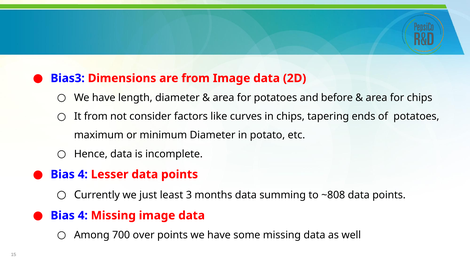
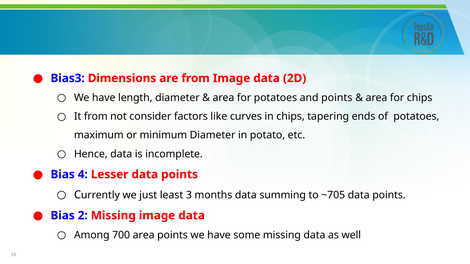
and before: before -> points
~808: ~808 -> ~705
4 at (83, 216): 4 -> 2
700 over: over -> area
